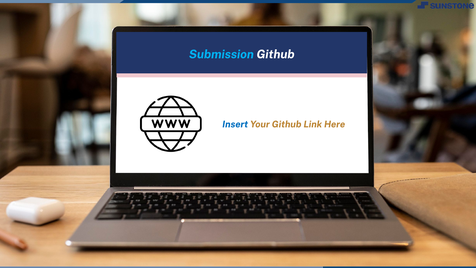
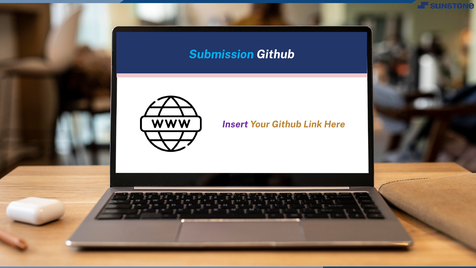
Insert colour: blue -> purple
